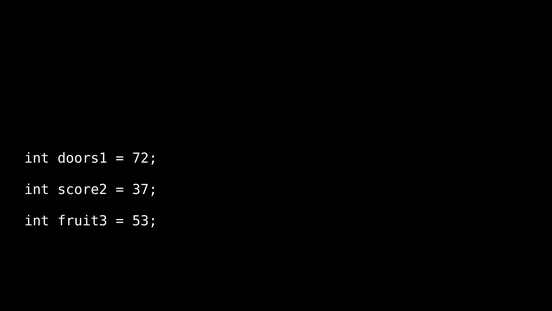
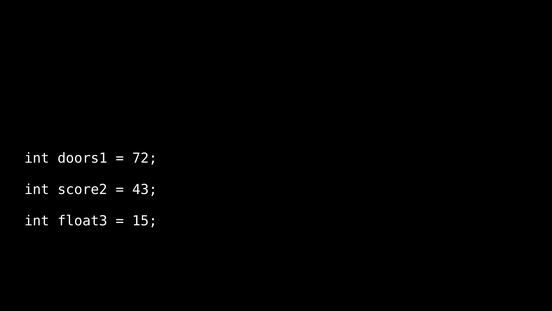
37: 37 -> 43
fruit3: fruit3 -> float3
53: 53 -> 15
